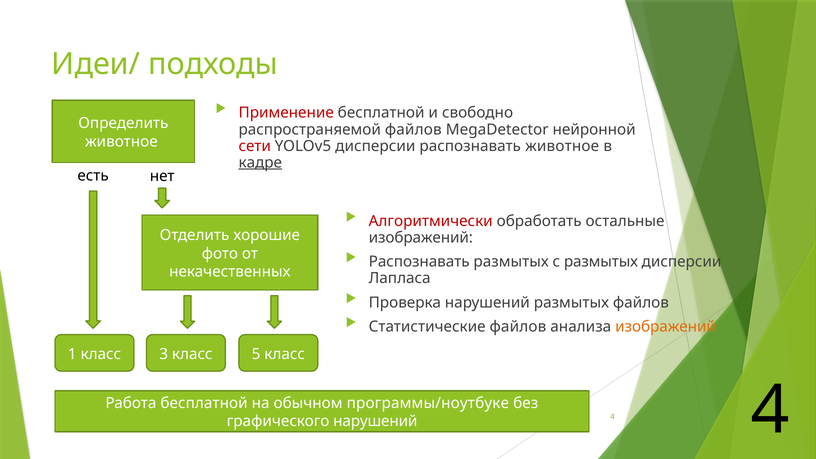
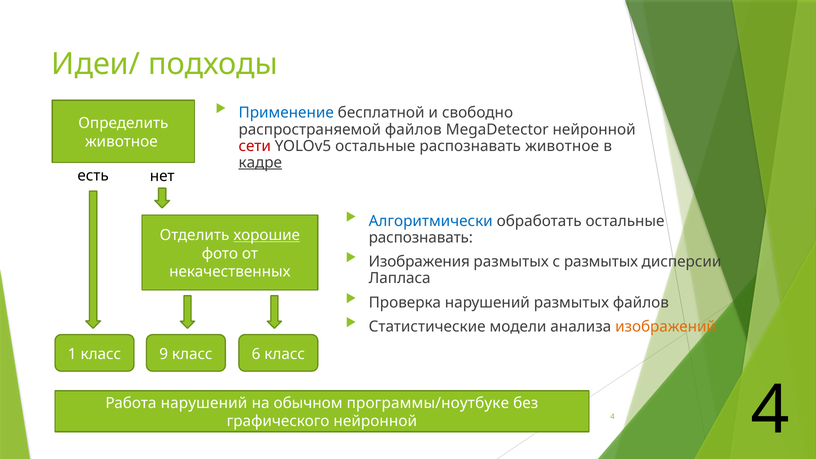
Применение colour: red -> blue
YOLOv5 дисперсии: дисперсии -> остальные
Алгоритмически colour: red -> blue
хорошие underline: none -> present
изображений at (421, 238): изображений -> распознавать
Распознавать at (419, 262): Распознавать -> Изображения
Статистические файлов: файлов -> модели
3: 3 -> 9
5: 5 -> 6
Работа бесплатной: бесплатной -> нарушений
графического нарушений: нарушений -> нейронной
